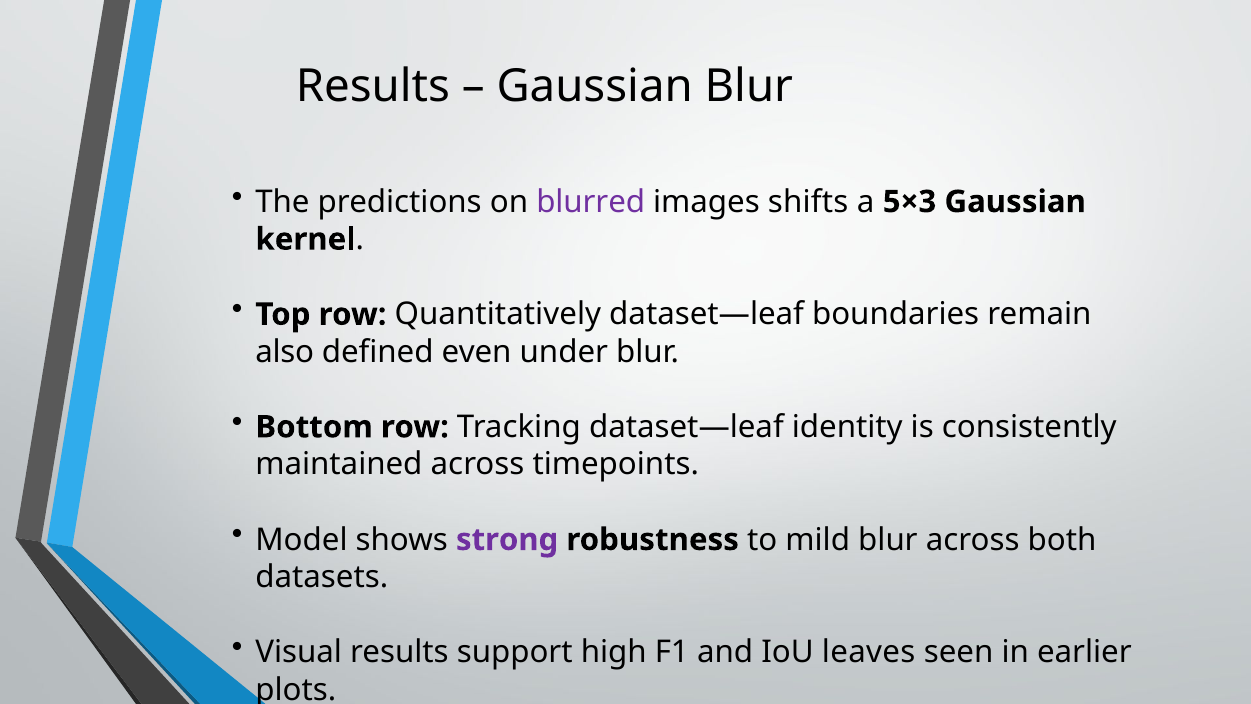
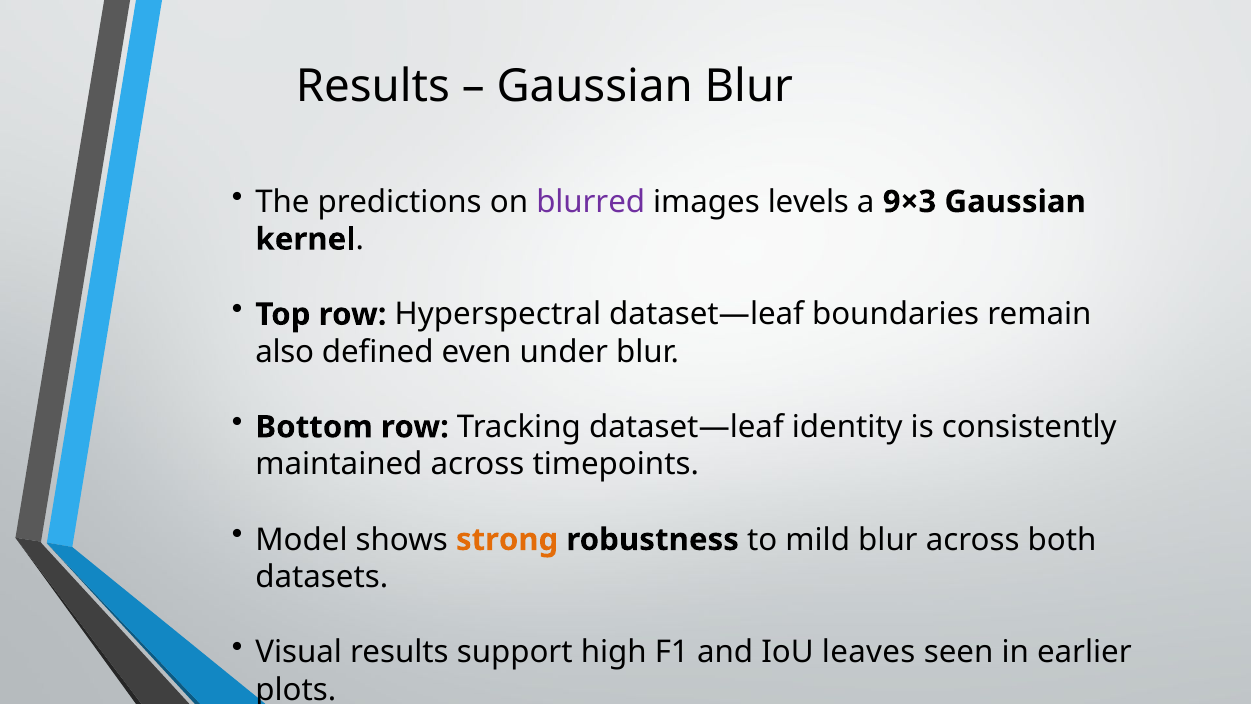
shifts: shifts -> levels
5×3: 5×3 -> 9×3
Quantitatively: Quantitatively -> Hyperspectral
strong colour: purple -> orange
